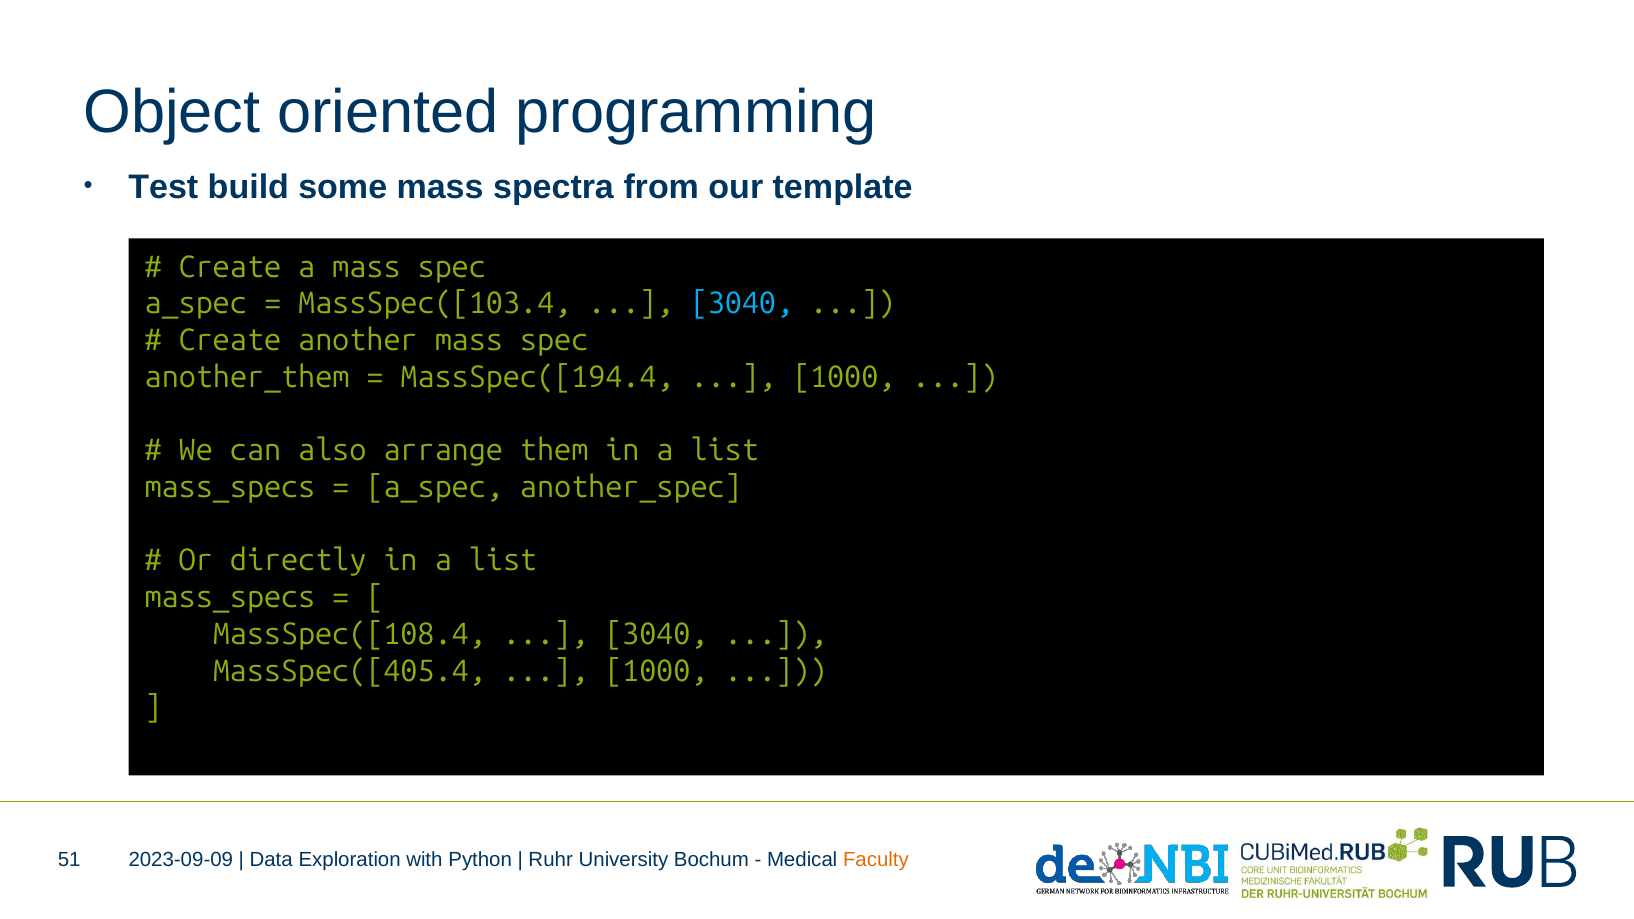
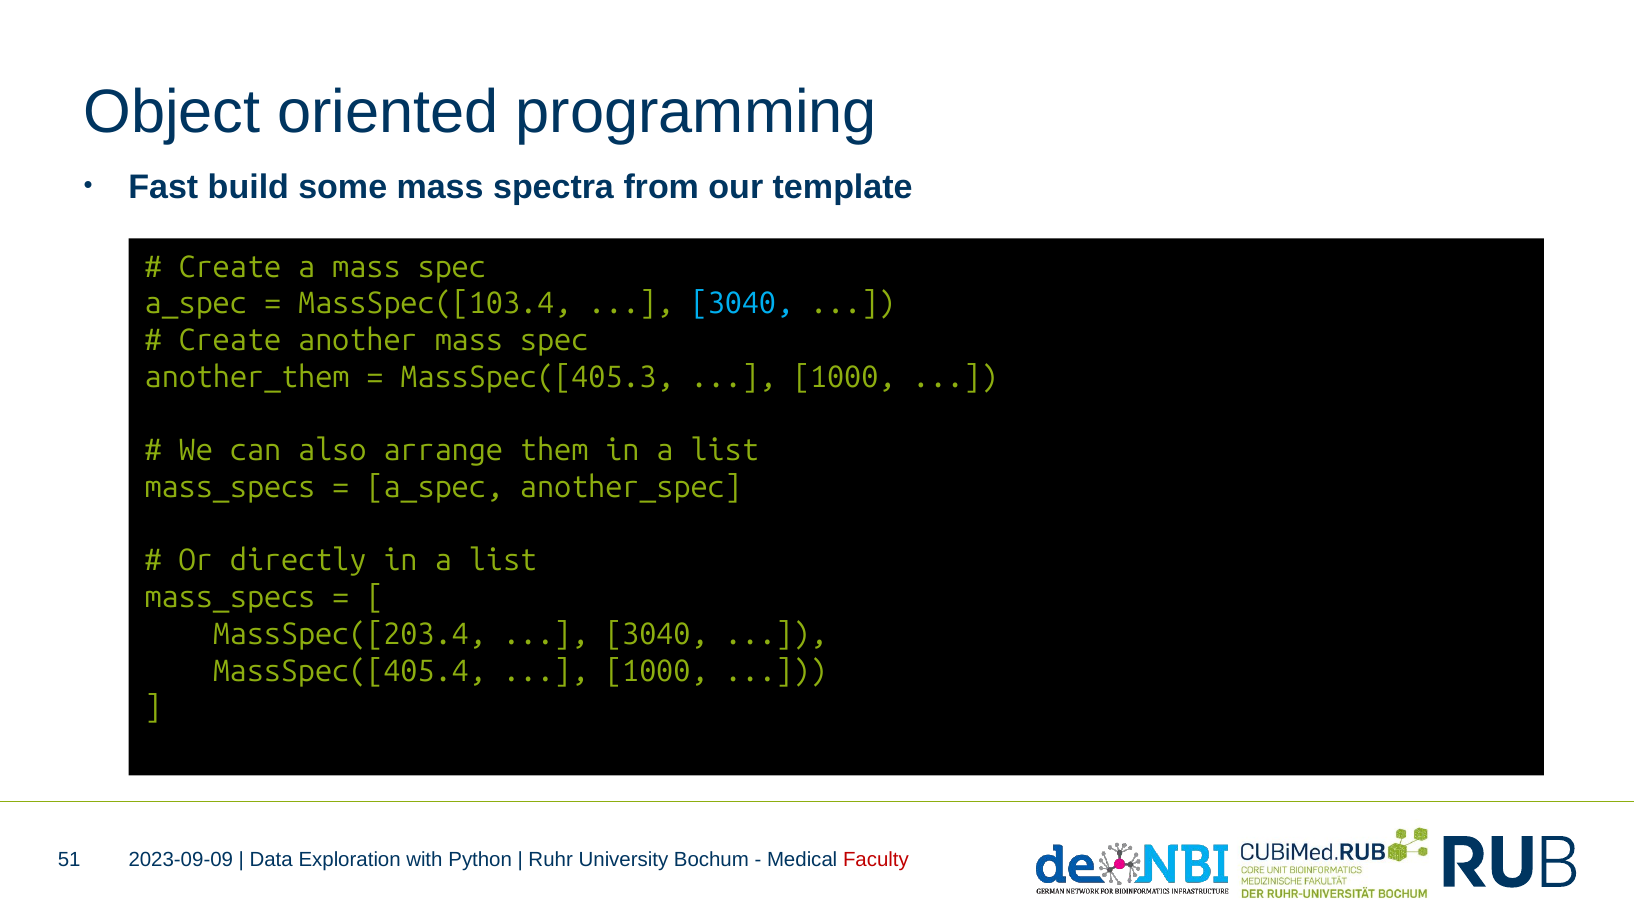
Test: Test -> Fast
MassSpec([194.4: MassSpec([194.4 -> MassSpec([405.3
MassSpec([108.4: MassSpec([108.4 -> MassSpec([203.4
Faculty colour: orange -> red
